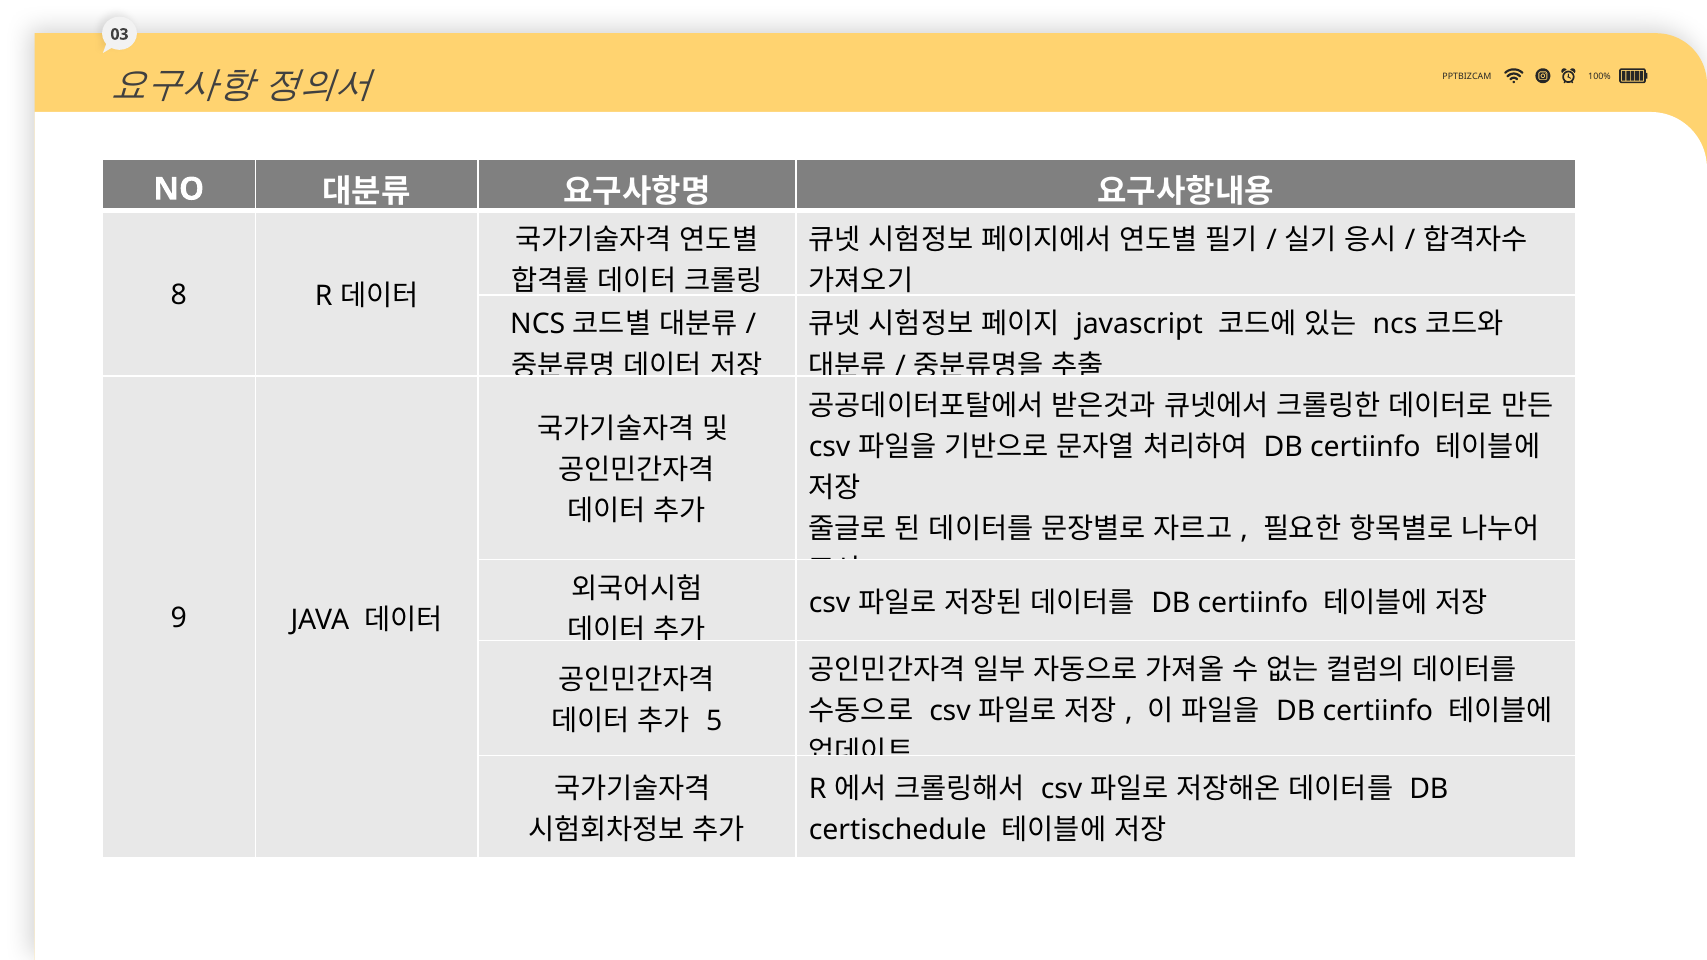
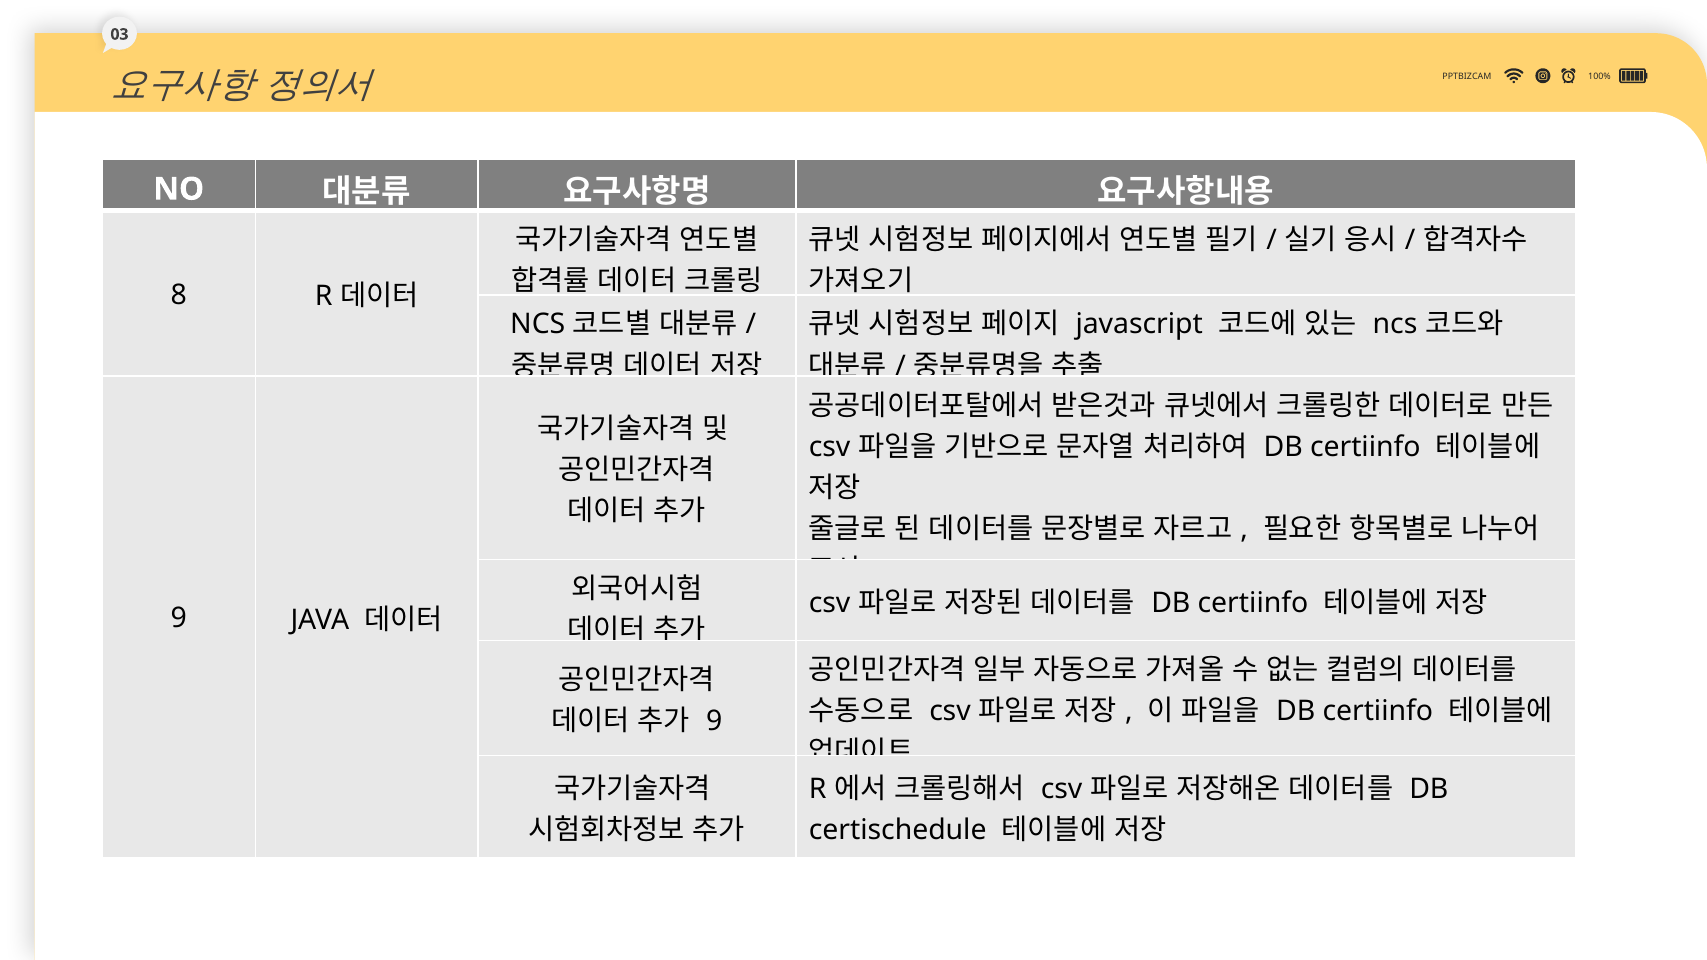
5 at (714, 721): 5 -> 9
